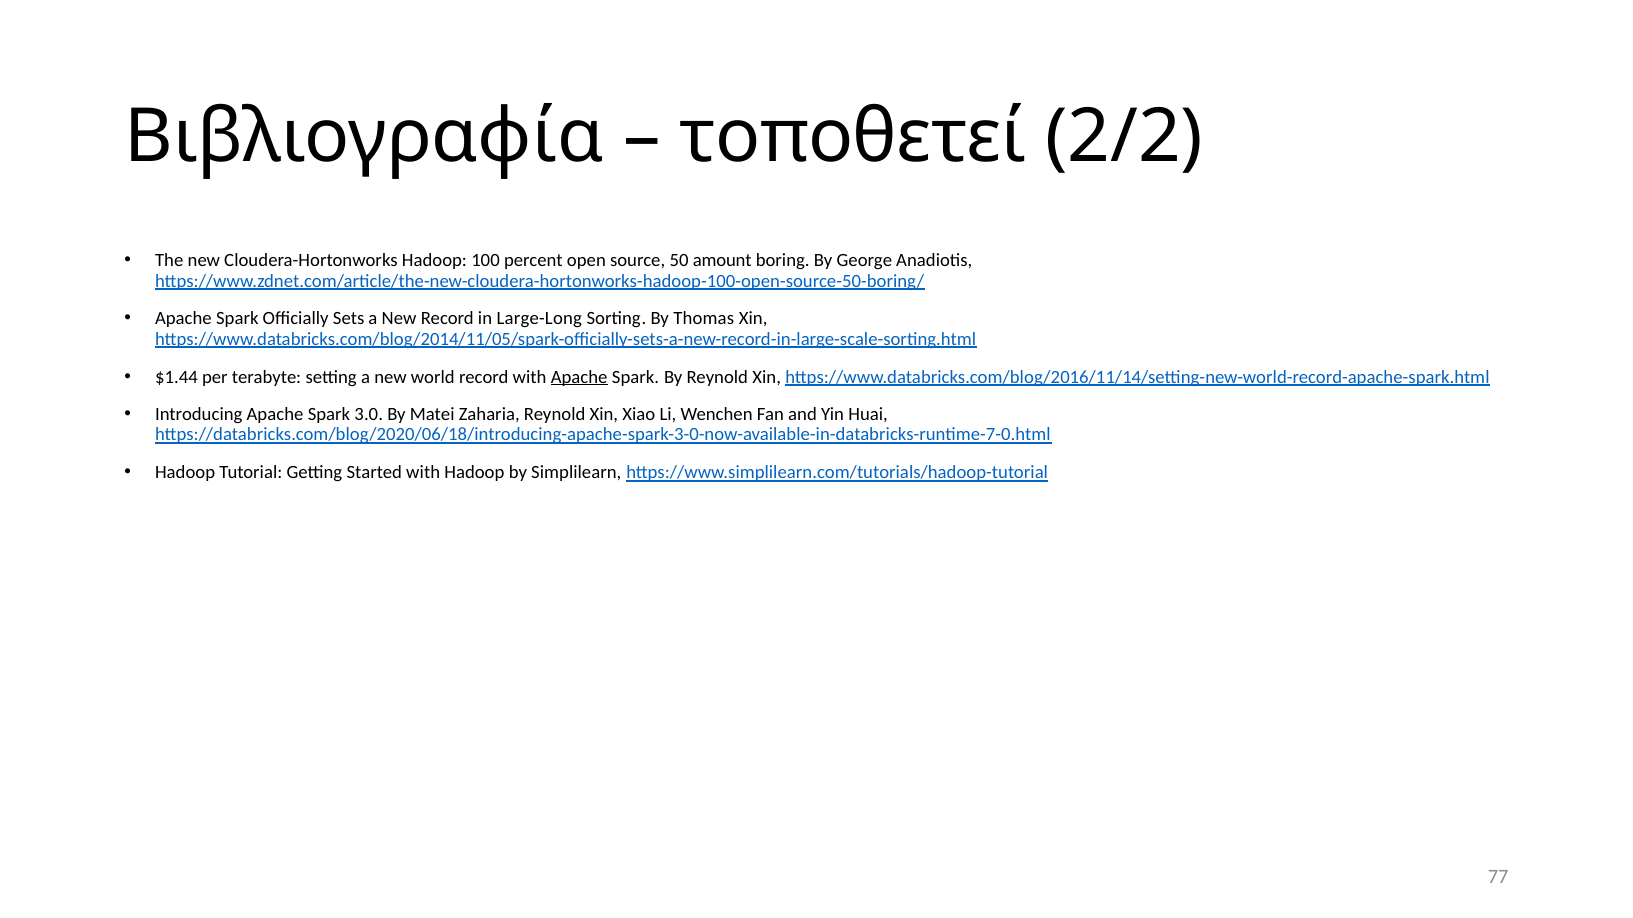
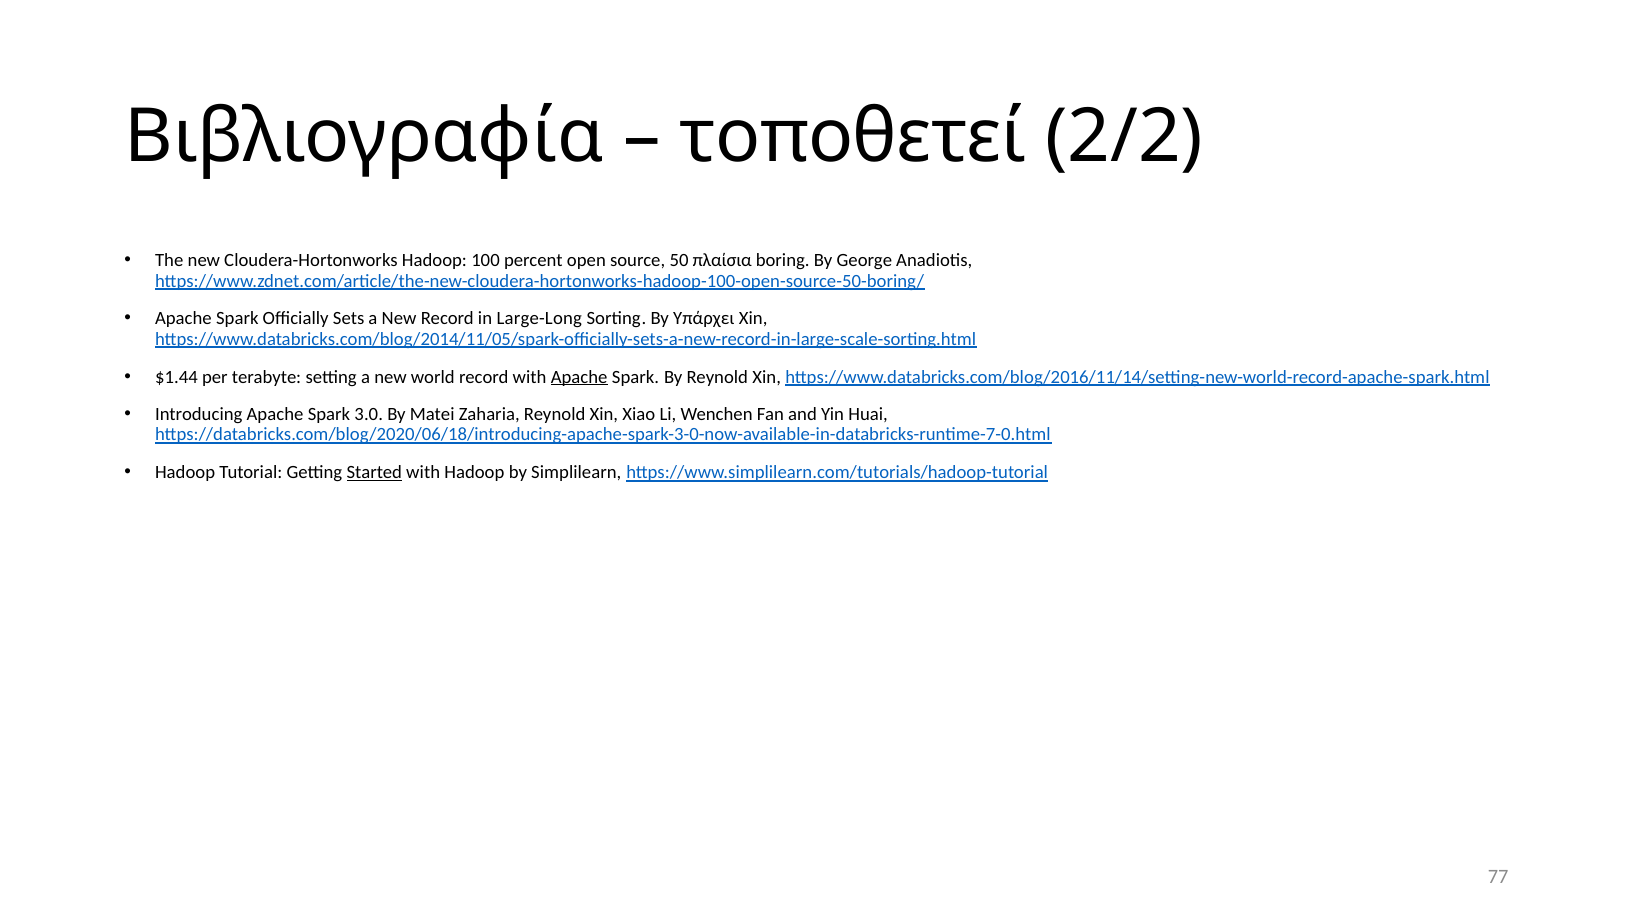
amount: amount -> πλαίσια
Thomas: Thomas -> Υπάρχει
Started underline: none -> present
